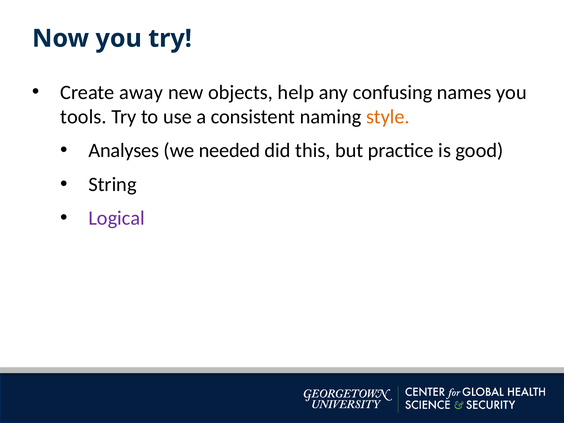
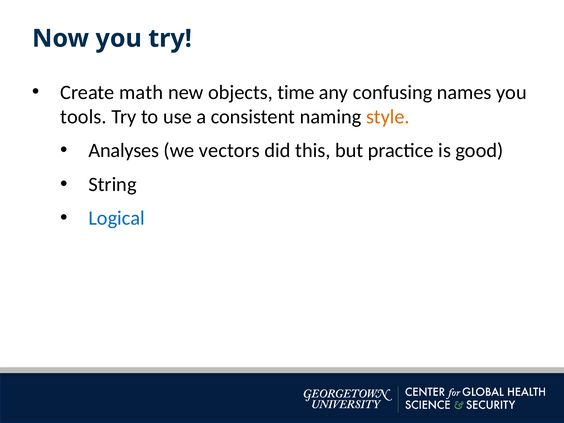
away: away -> math
help: help -> time
needed: needed -> vectors
Logical colour: purple -> blue
